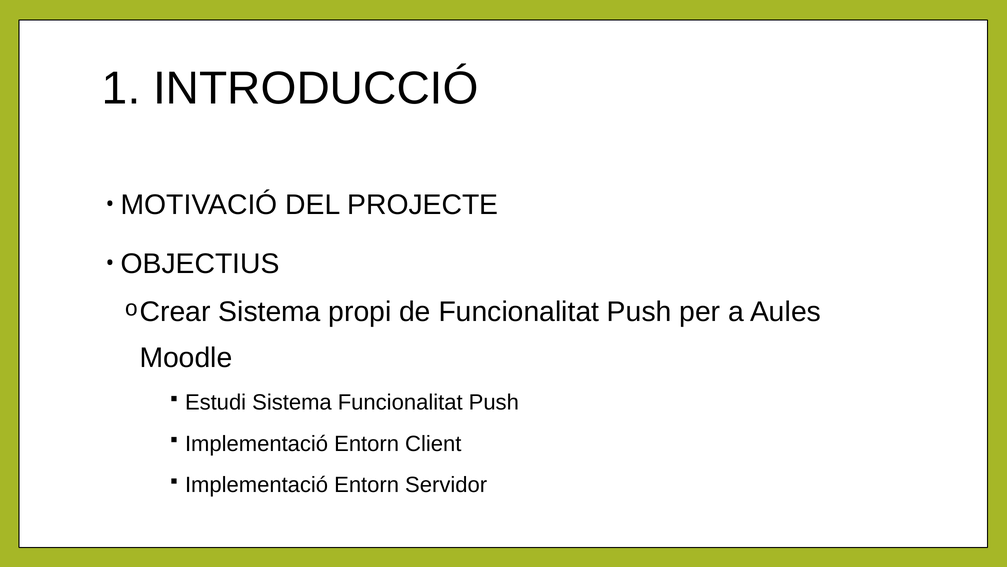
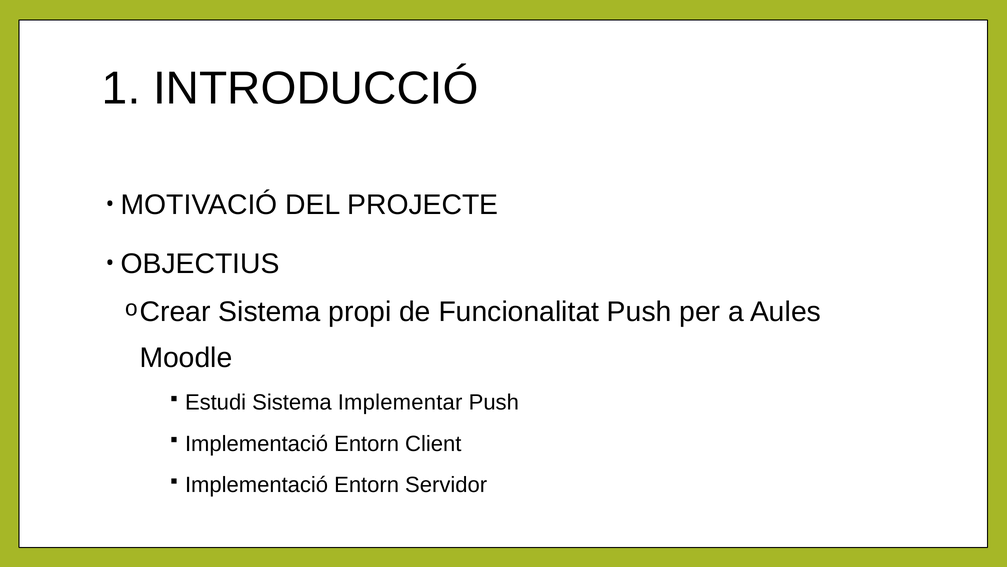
Sistema Funcionalitat: Funcionalitat -> Implementar
